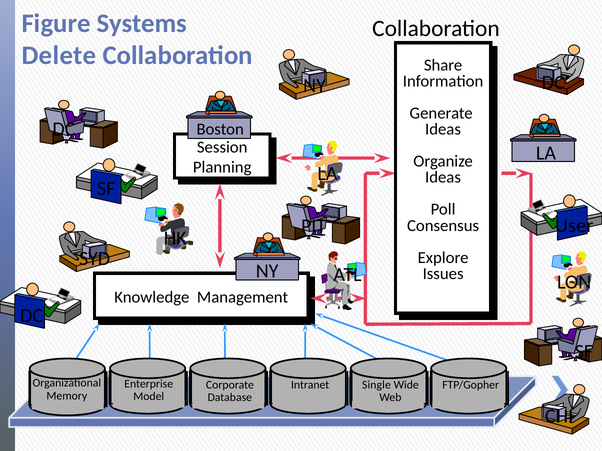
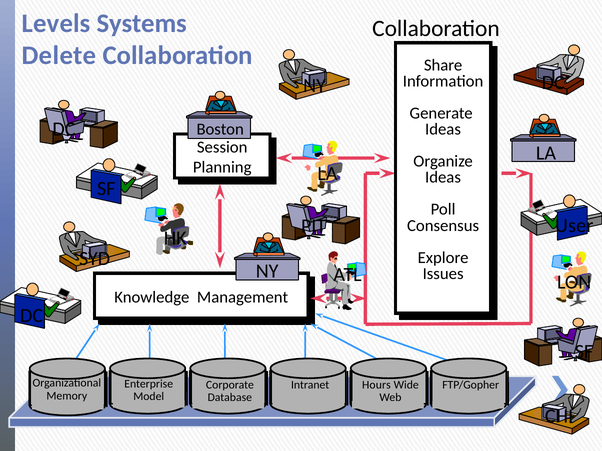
Figure: Figure -> Levels
Single: Single -> Hours
